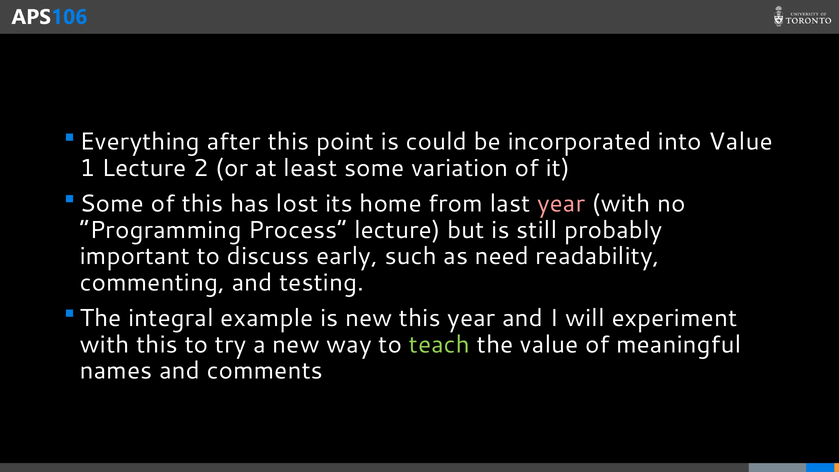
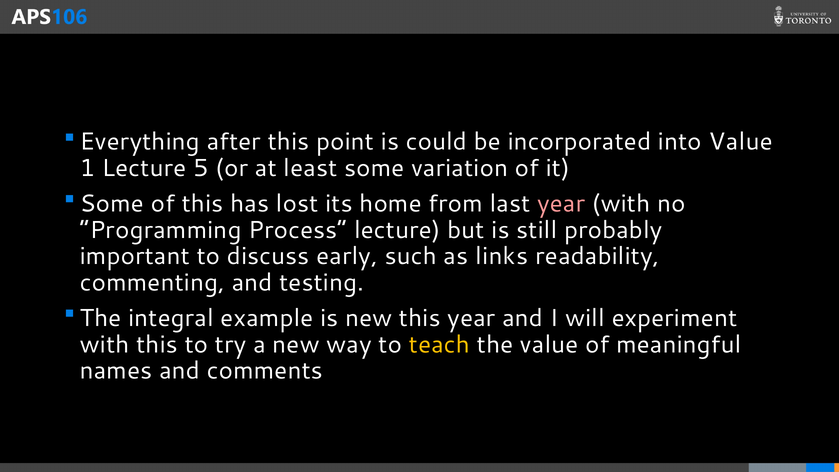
2: 2 -> 5
need: need -> links
teach colour: light green -> yellow
